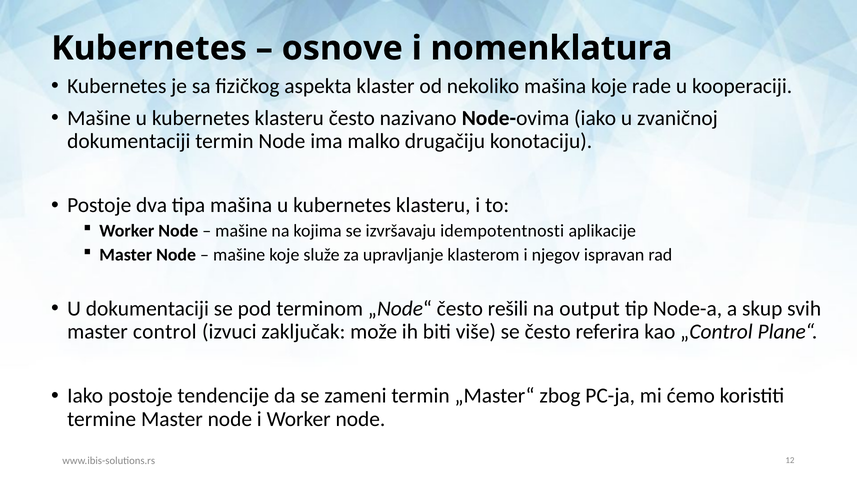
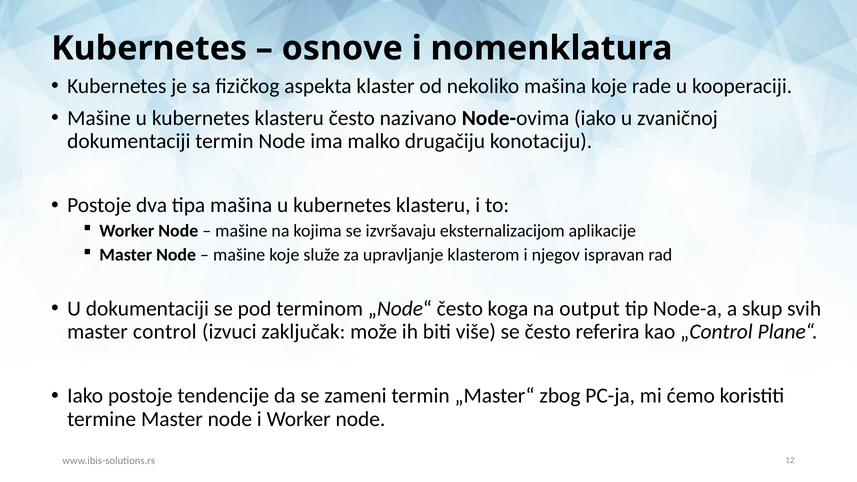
idempotentnosti: idempotentnosti -> eksternalizacijom
rešili: rešili -> koga
